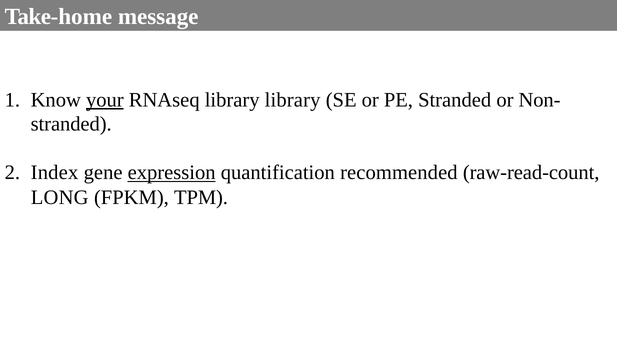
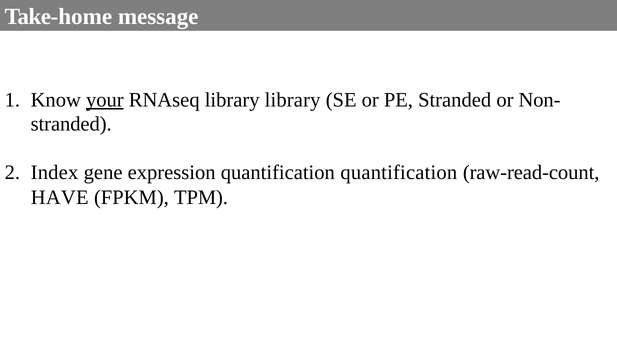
expression underline: present -> none
quantification recommended: recommended -> quantification
LONG: LONG -> HAVE
